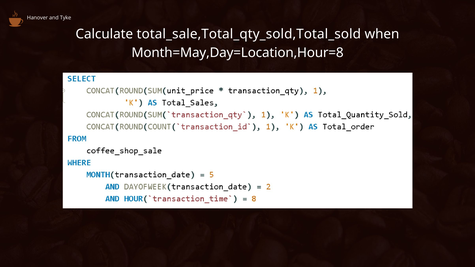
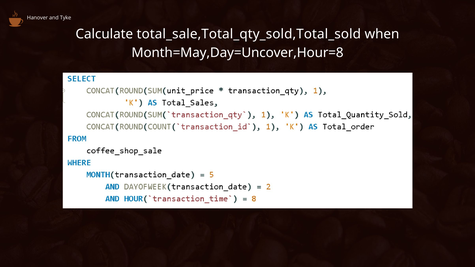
Month=May,Day=Location,Hour=8: Month=May,Day=Location,Hour=8 -> Month=May,Day=Uncover,Hour=8
